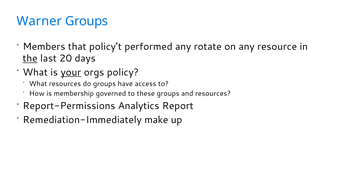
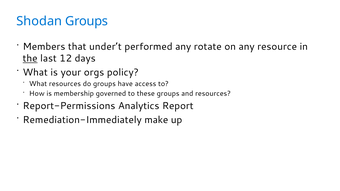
Warner: Warner -> Shodan
policy’t: policy’t -> under’t
20: 20 -> 12
your underline: present -> none
